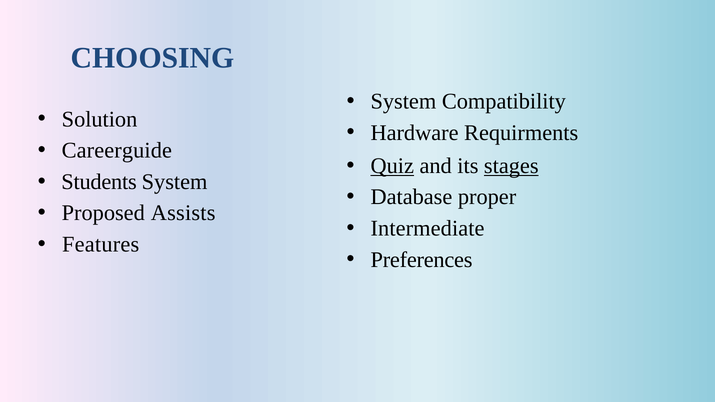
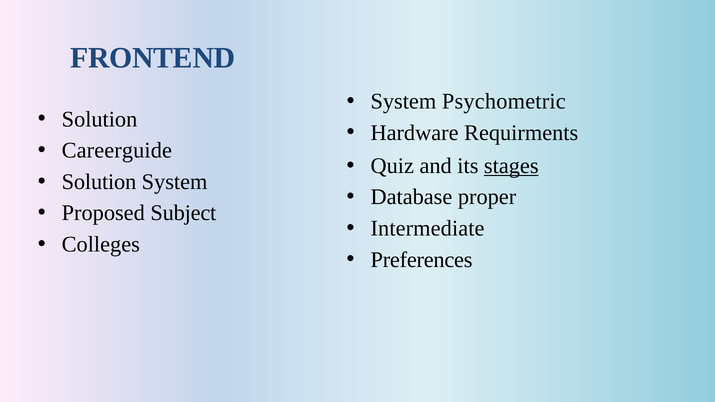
CHOOSING: CHOOSING -> FRONTEND
Compatibility: Compatibility -> Psychometric
Quiz underline: present -> none
Students at (99, 182): Students -> Solution
Assists: Assists -> Subject
Features: Features -> Colleges
